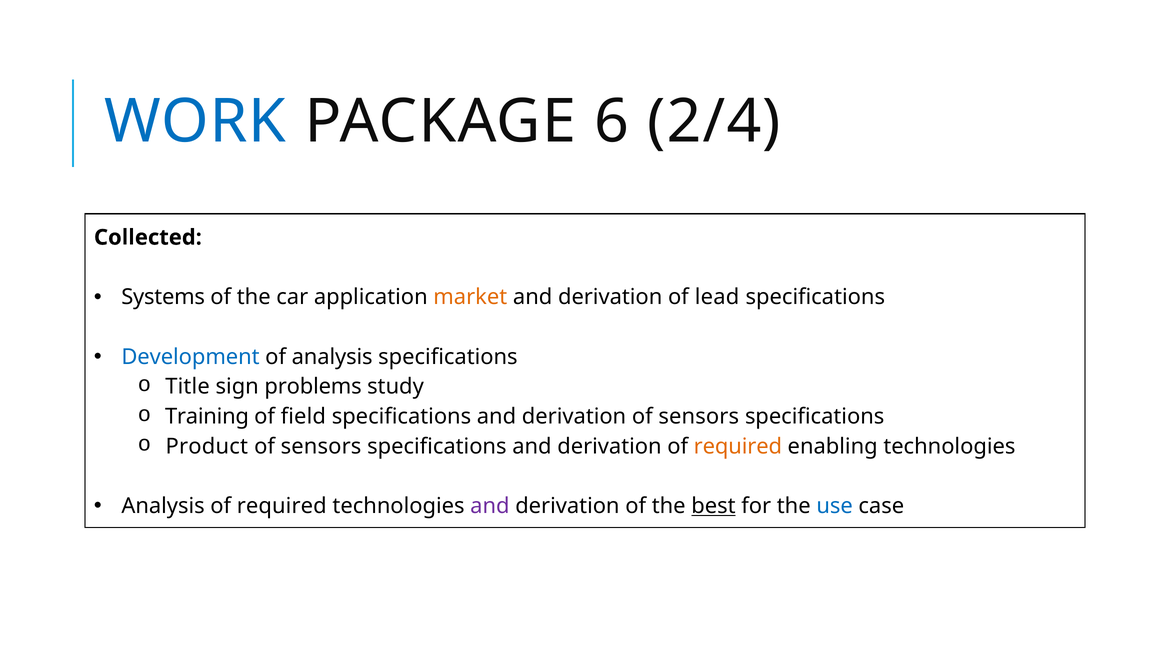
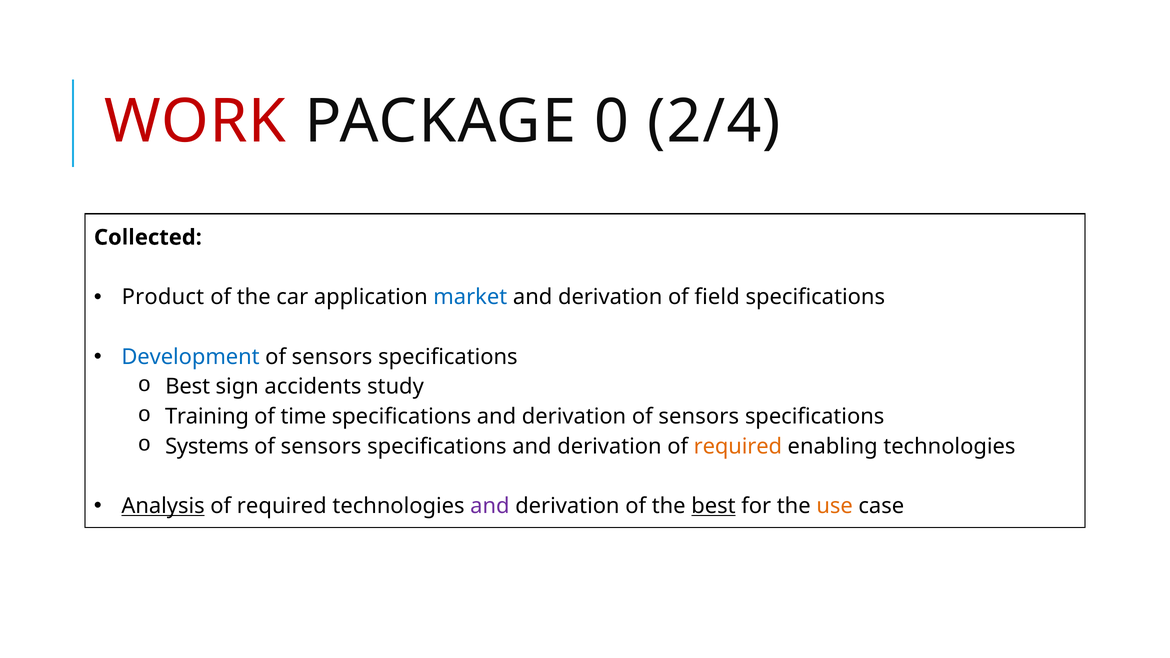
WORK colour: blue -> red
6: 6 -> 0
Systems: Systems -> Product
market colour: orange -> blue
lead: lead -> field
analysis at (332, 357): analysis -> sensors
Title at (188, 387): Title -> Best
problems: problems -> accidents
field: field -> time
Product: Product -> Systems
Analysis at (163, 506) underline: none -> present
use colour: blue -> orange
